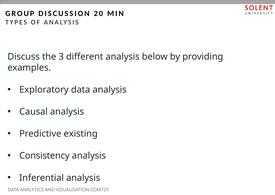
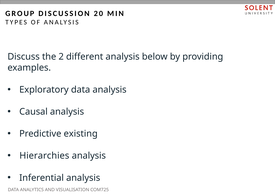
3: 3 -> 2
Consistency: Consistency -> Hierarchies
